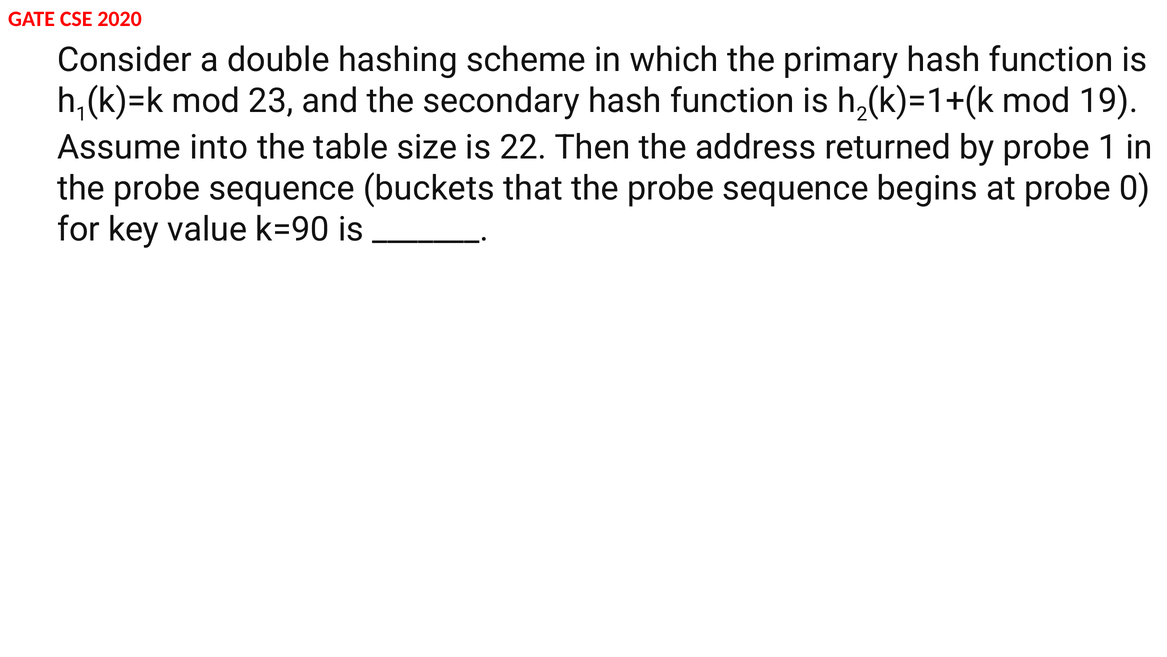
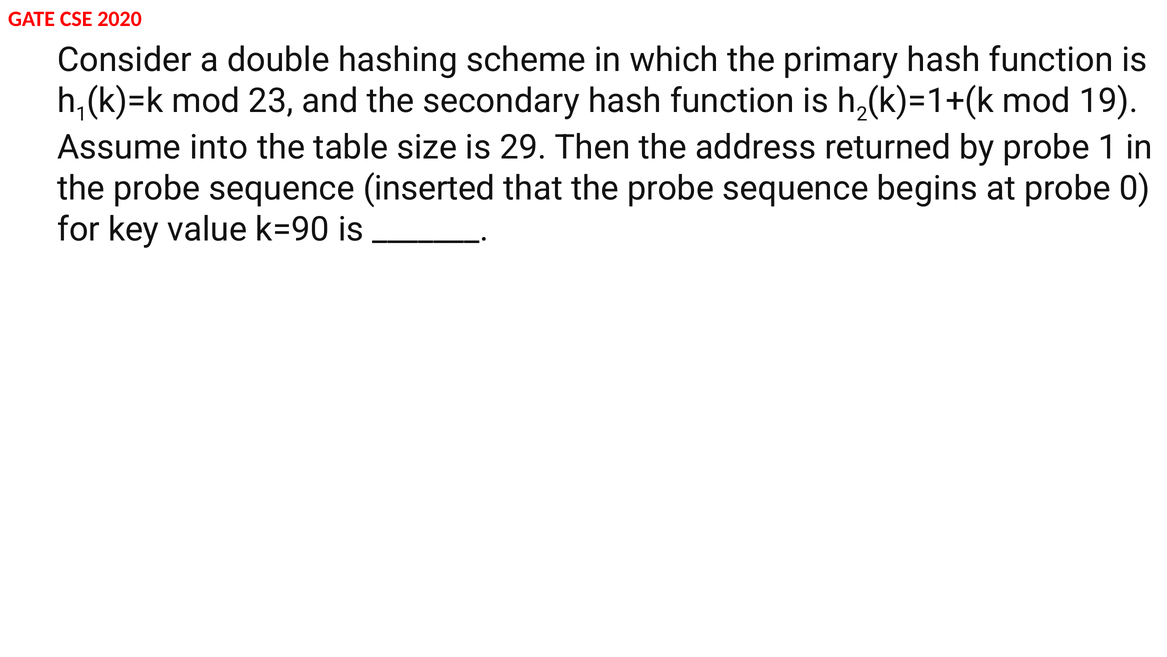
22: 22 -> 29
buckets: buckets -> inserted
